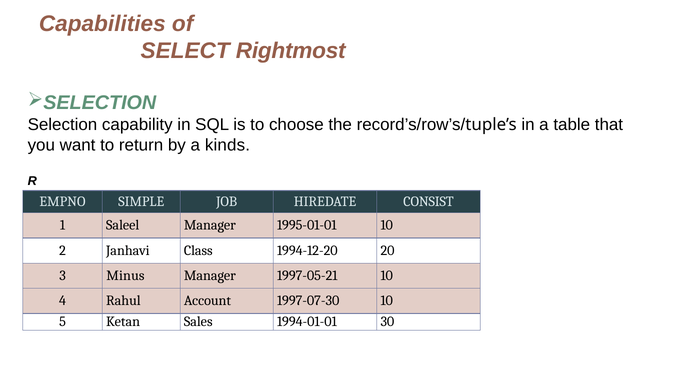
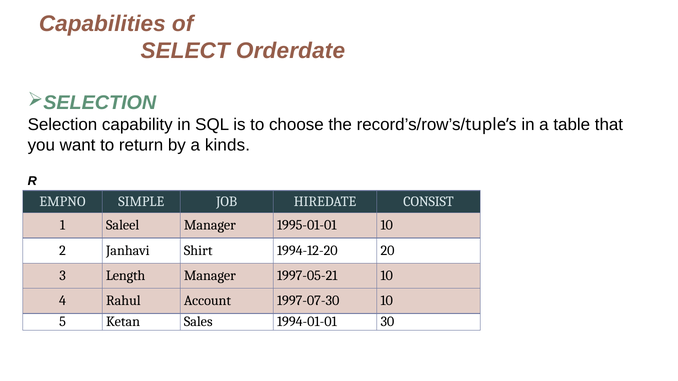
Rightmost: Rightmost -> Orderdate
Class: Class -> Shirt
Minus: Minus -> Length
